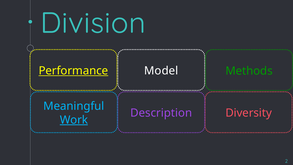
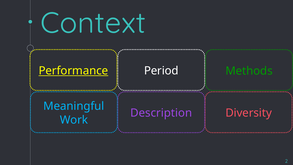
Division: Division -> Context
Model: Model -> Period
Work underline: present -> none
